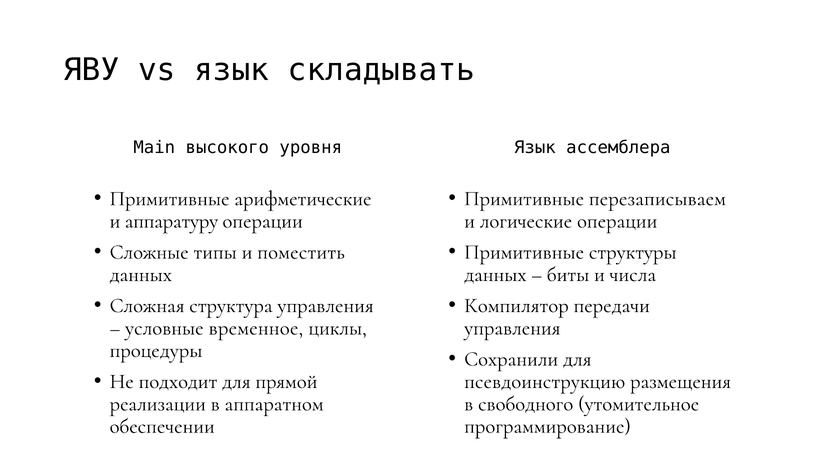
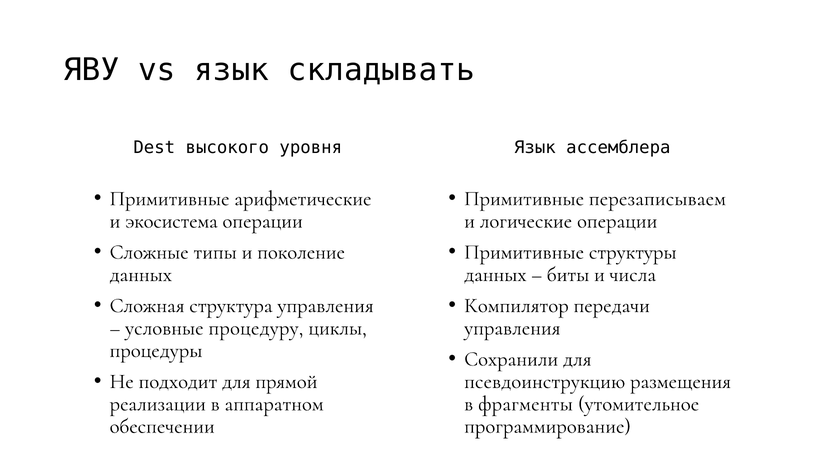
Main: Main -> Dest
аппаратуру: аппаратуру -> экосистема
поместить: поместить -> поколение
временное: временное -> процедуру
свободного: свободного -> фрагменты
